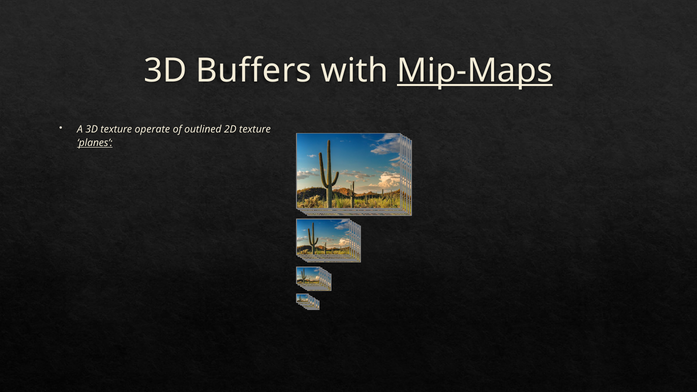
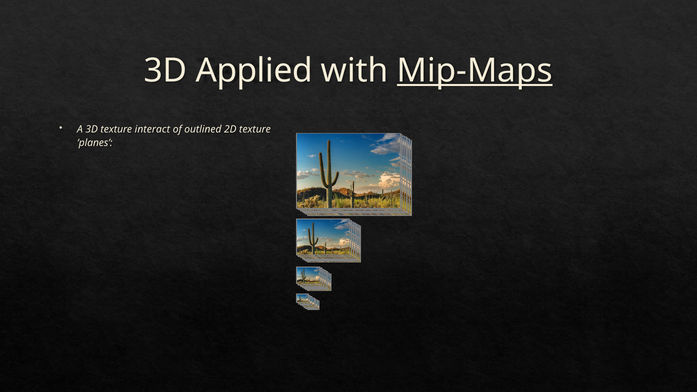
Buffers: Buffers -> Applied
operate: operate -> interact
planes underline: present -> none
